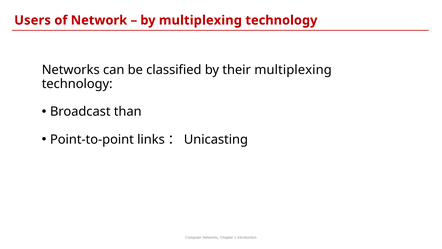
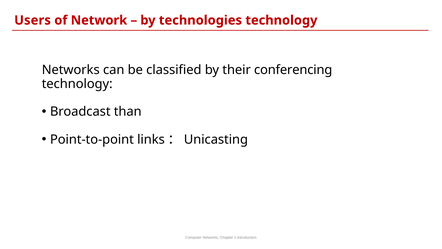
by multiplexing: multiplexing -> technologies
their multiplexing: multiplexing -> conferencing
